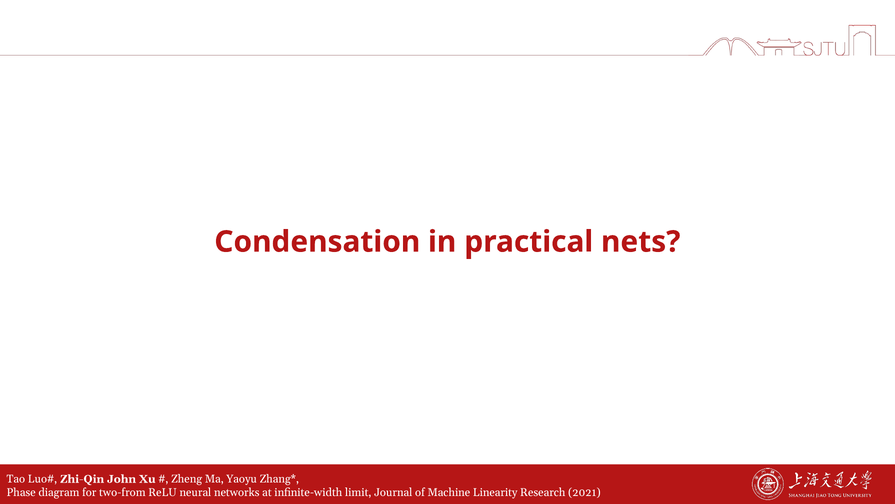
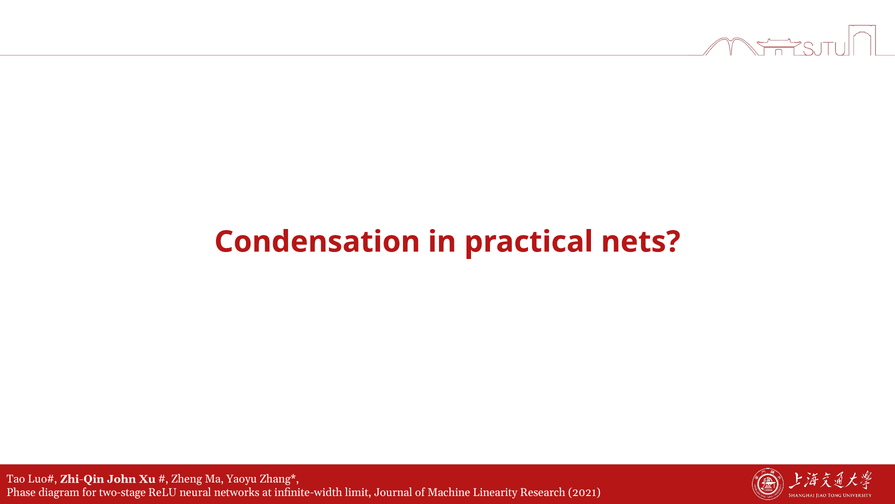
two-from: two-from -> two-stage
